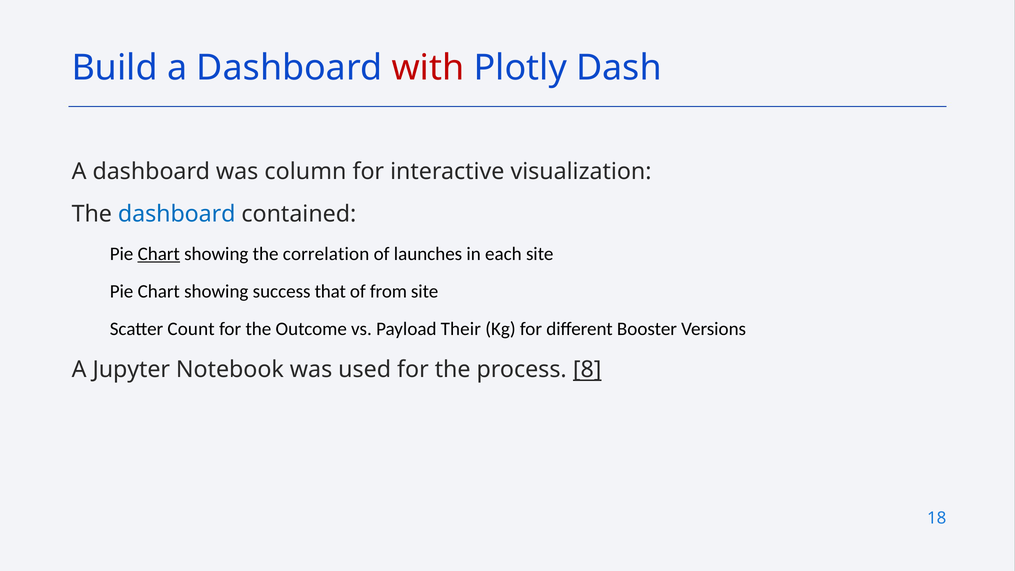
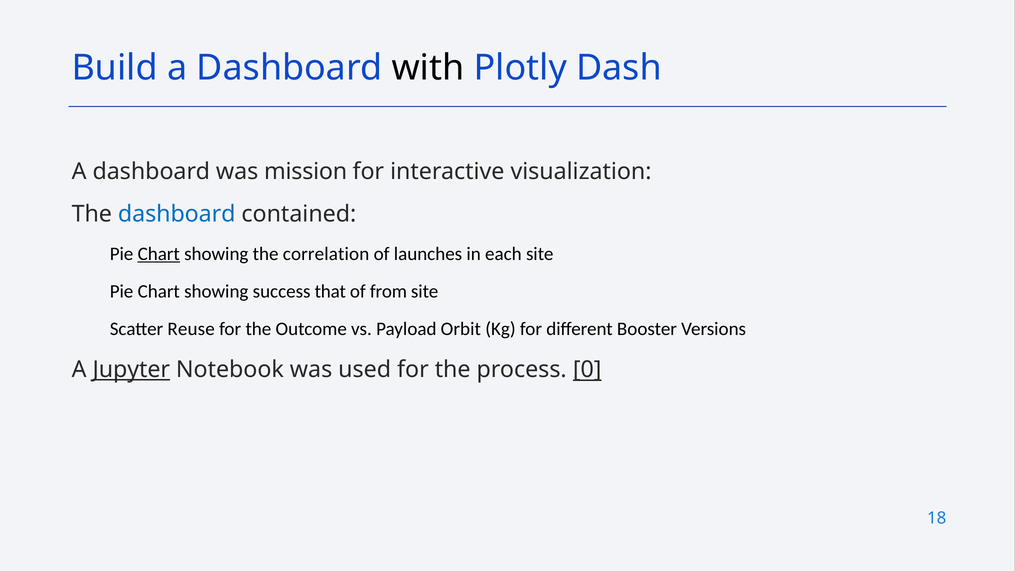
with colour: red -> black
column: column -> mission
Count: Count -> Reuse
Their: Their -> Orbit
Jupyter underline: none -> present
8: 8 -> 0
